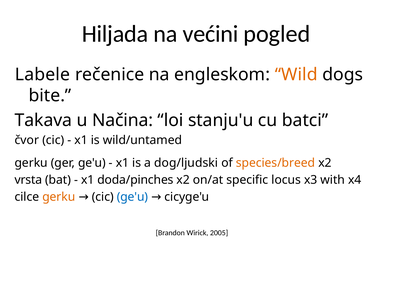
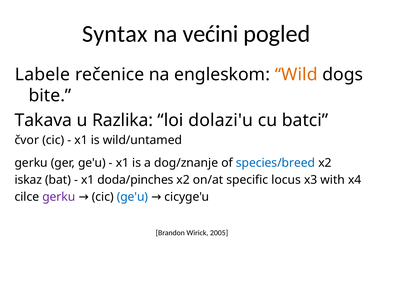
Hiljada: Hiljada -> Syntax
Načina: Načina -> Razlika
stanju'u: stanju'u -> dolazi'u
dog/ljudski: dog/ljudski -> dog/znanje
species/breed colour: orange -> blue
vrsta: vrsta -> iskaz
gerku at (59, 197) colour: orange -> purple
